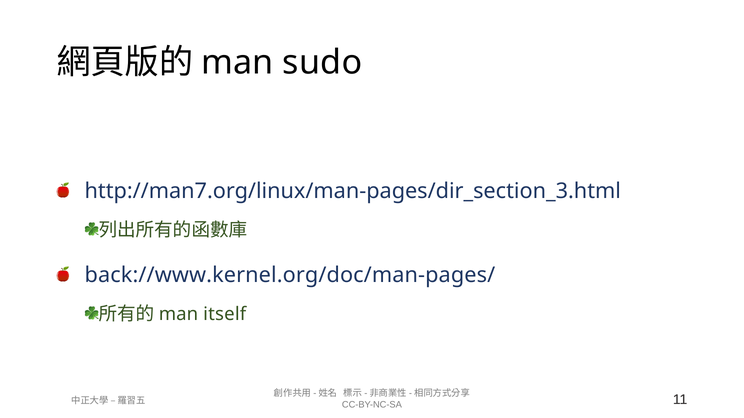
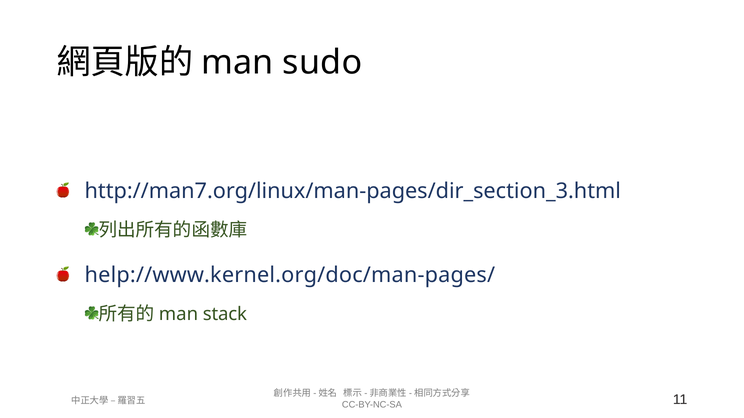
back://www.kernel.org/doc/man-pages/: back://www.kernel.org/doc/man-pages/ -> help://www.kernel.org/doc/man-pages/
itself: itself -> stack
